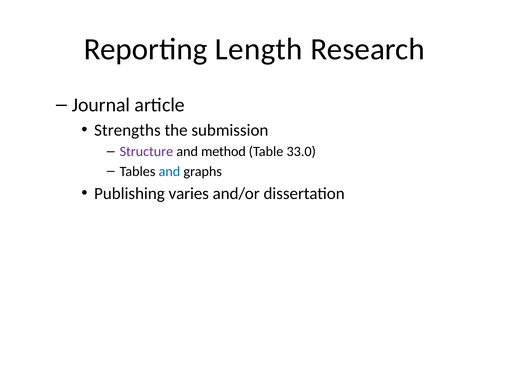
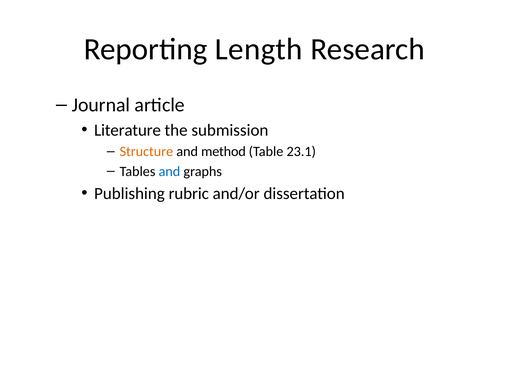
Strengths: Strengths -> Literature
Structure colour: purple -> orange
33.0: 33.0 -> 23.1
varies: varies -> rubric
